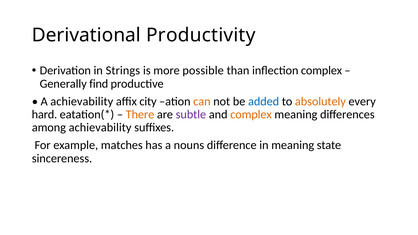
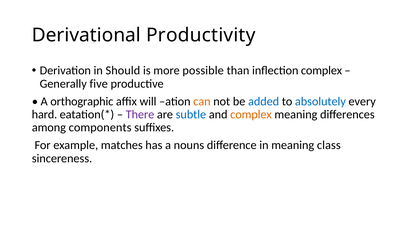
Strings: Strings -> Should
find: find -> five
A achievability: achievability -> orthographic
city: city -> will
absolutely colour: orange -> blue
There colour: orange -> purple
subtle colour: purple -> blue
among achievability: achievability -> components
state: state -> class
